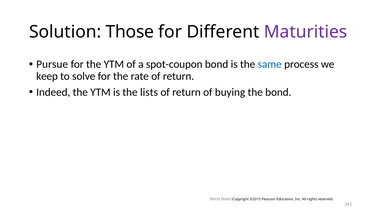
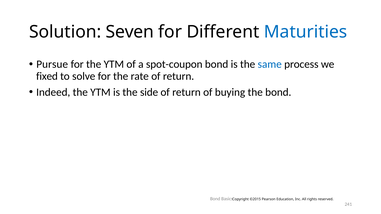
Those: Those -> Seven
Maturities colour: purple -> blue
keep: keep -> fixed
lists: lists -> side
